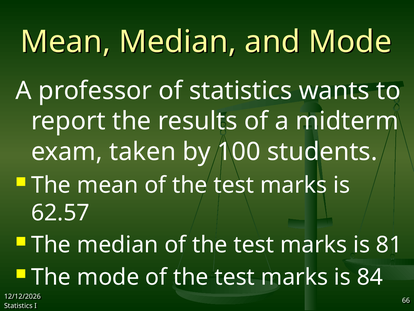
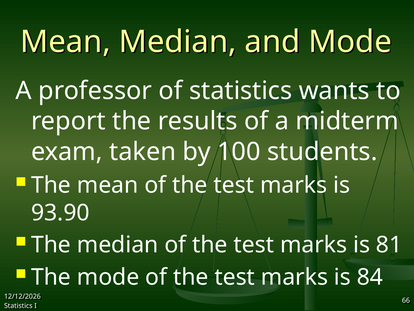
62.57: 62.57 -> 93.90
